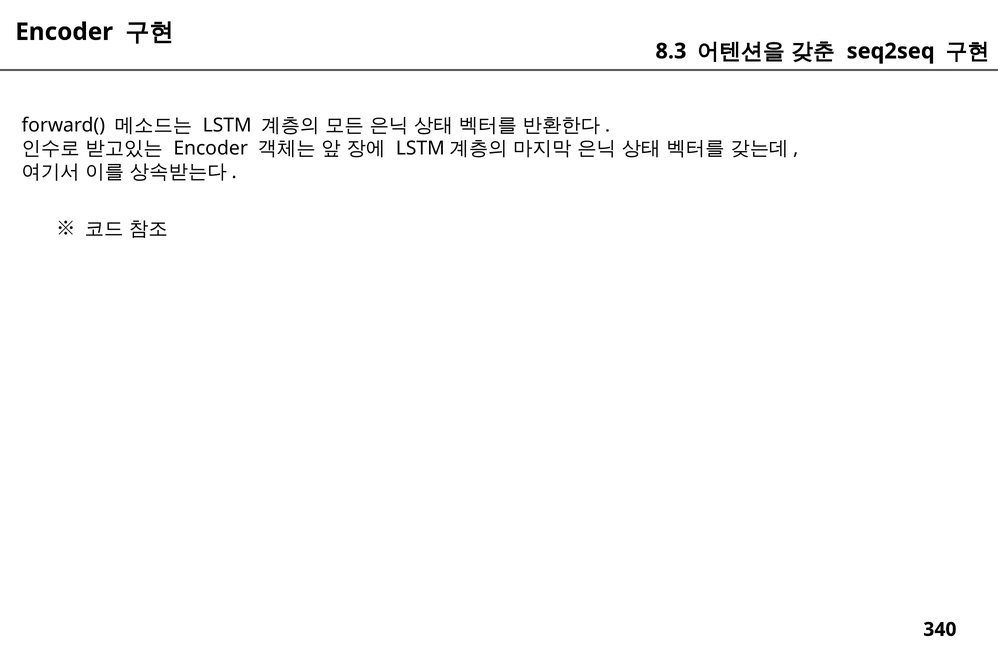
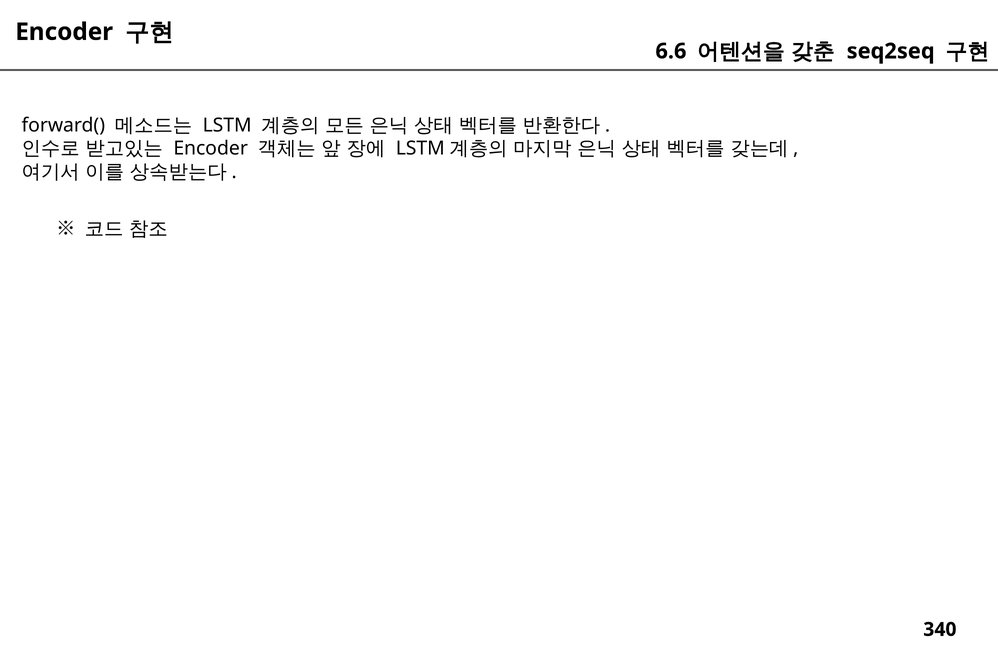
8.3: 8.3 -> 6.6
